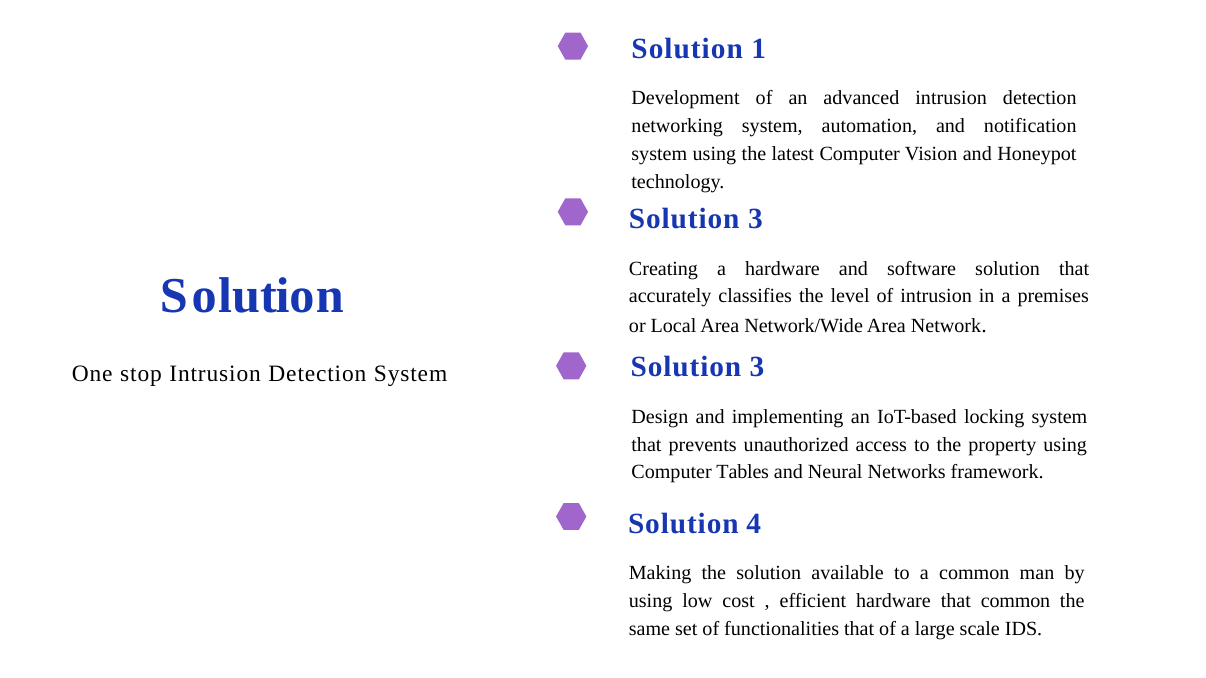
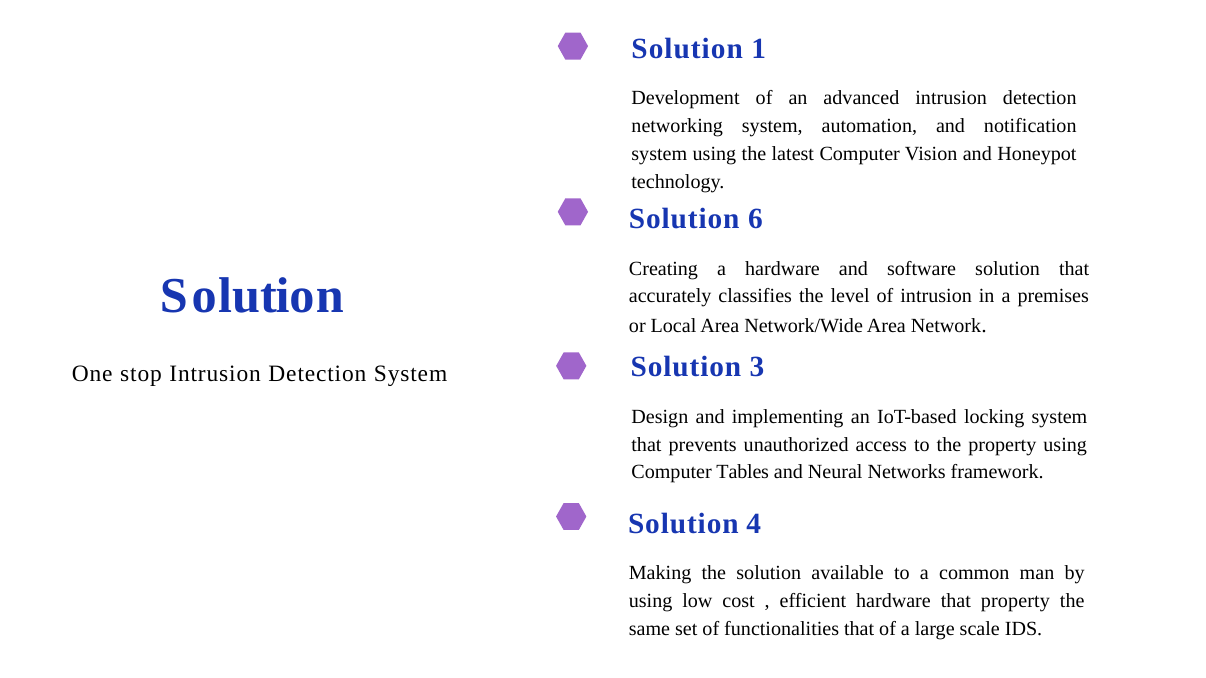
3 at (755, 219): 3 -> 6
that common: common -> property
